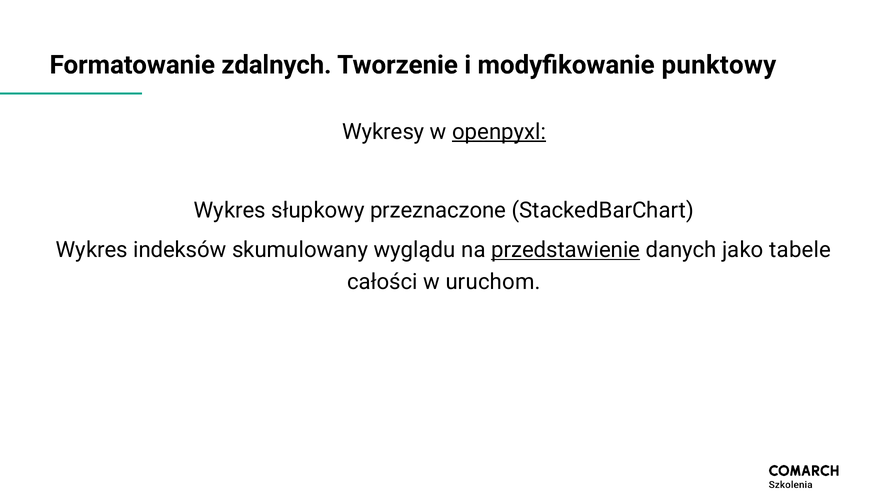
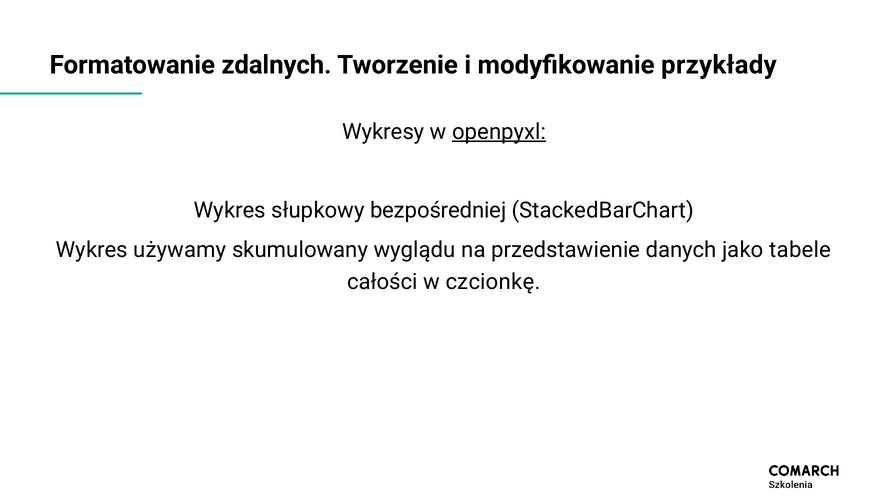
punktowy: punktowy -> przykłady
przeznaczone: przeznaczone -> bezpośredniej
indeksów: indeksów -> używamy
przedstawienie underline: present -> none
uruchom: uruchom -> czcionkę
